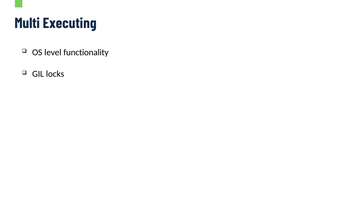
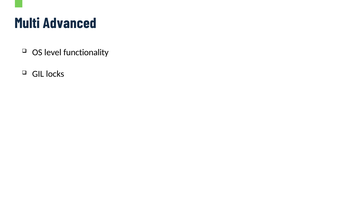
Executing: Executing -> Advanced
